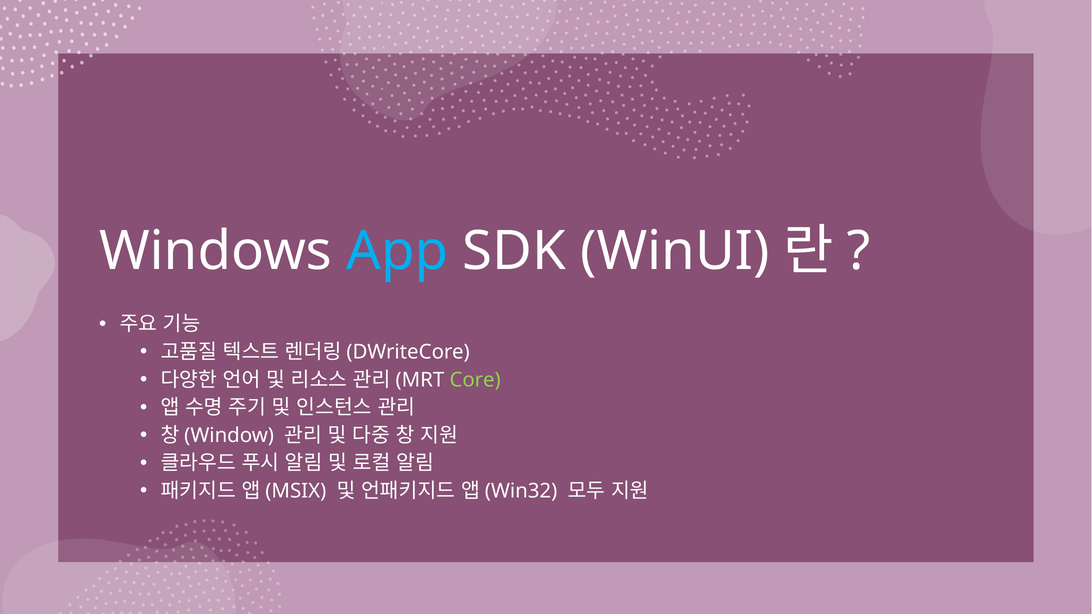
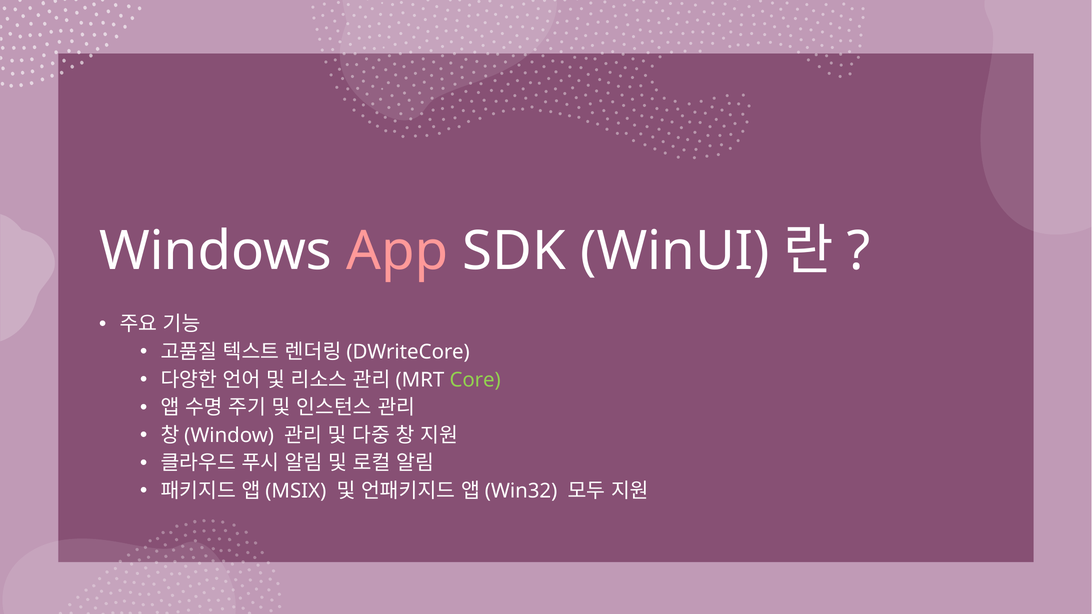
App colour: light blue -> pink
